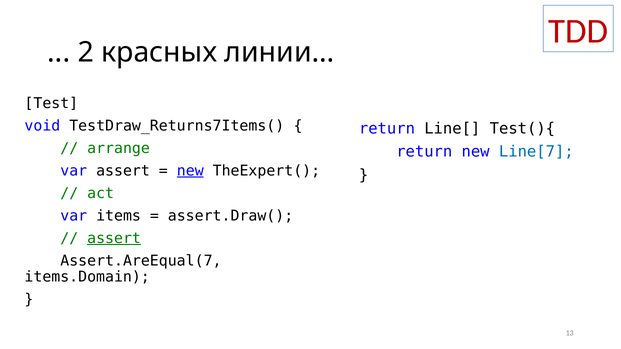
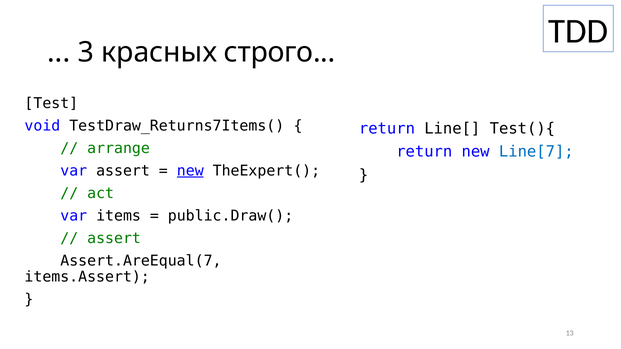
TDD colour: red -> black
2: 2 -> 3
линии: линии -> строго
assert.Draw(: assert.Draw( -> public.Draw(
assert at (114, 238) underline: present -> none
items.Domain: items.Domain -> items.Assert
